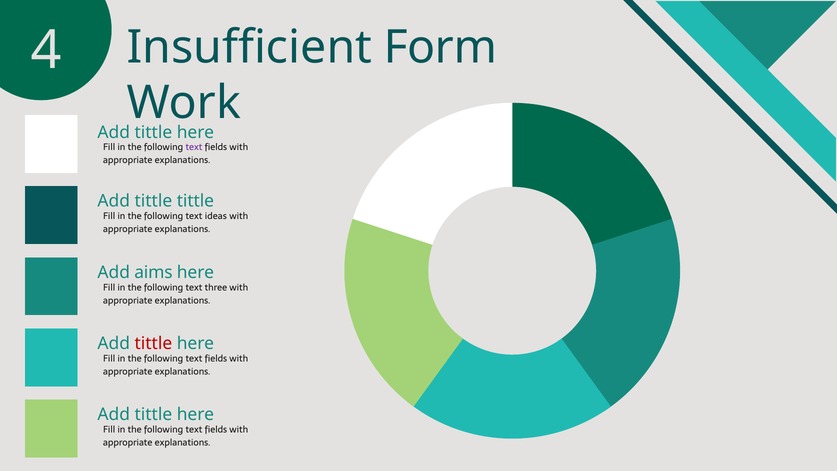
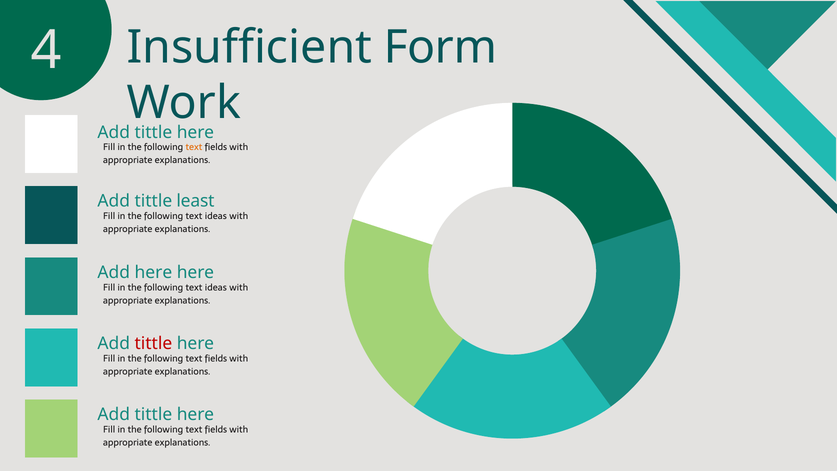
text at (194, 147) colour: purple -> orange
tittle tittle: tittle -> least
Add aims: aims -> here
three at (216, 287): three -> ideas
